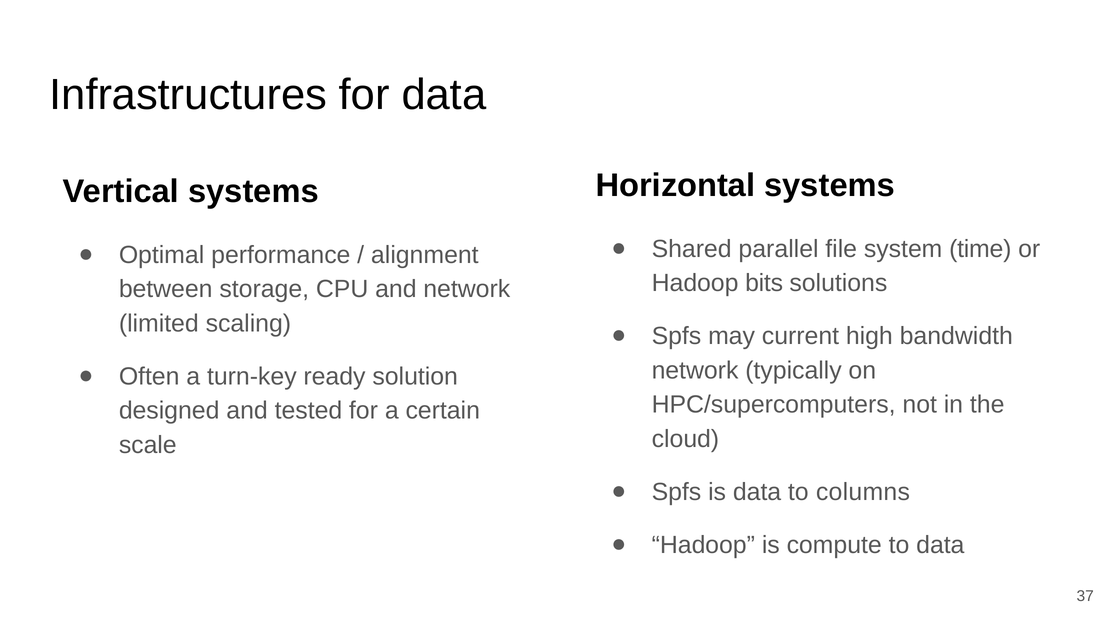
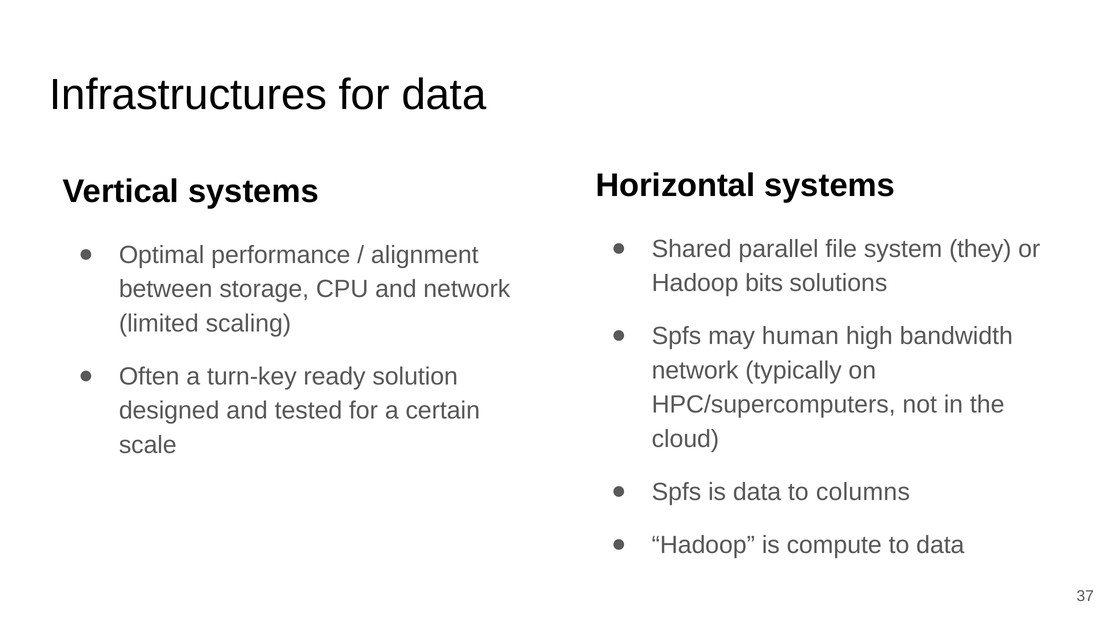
time: time -> they
current: current -> human
